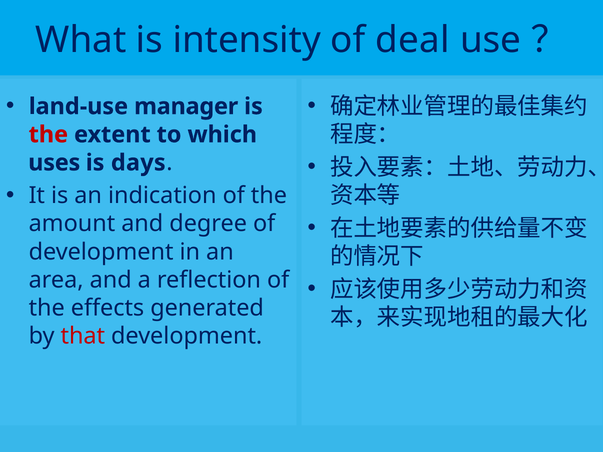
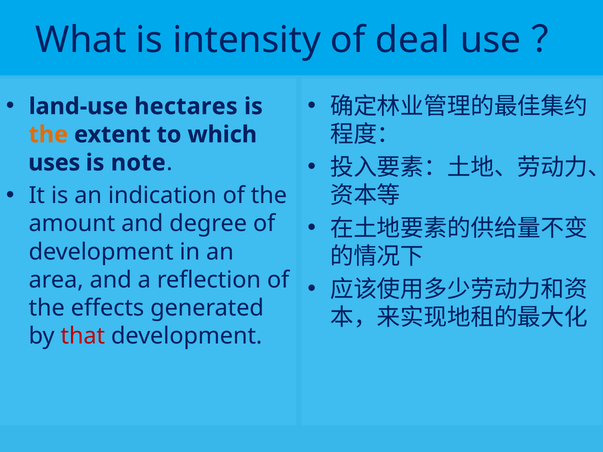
manager: manager -> hectares
the at (48, 135) colour: red -> orange
days: days -> note
